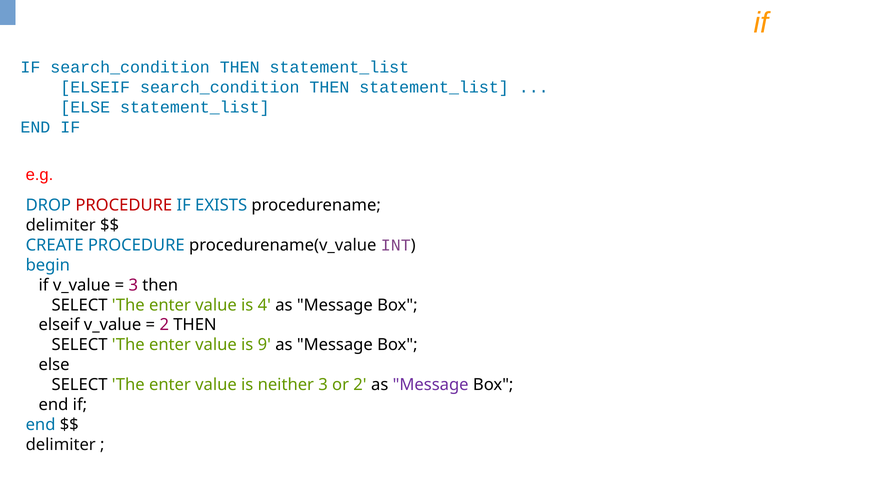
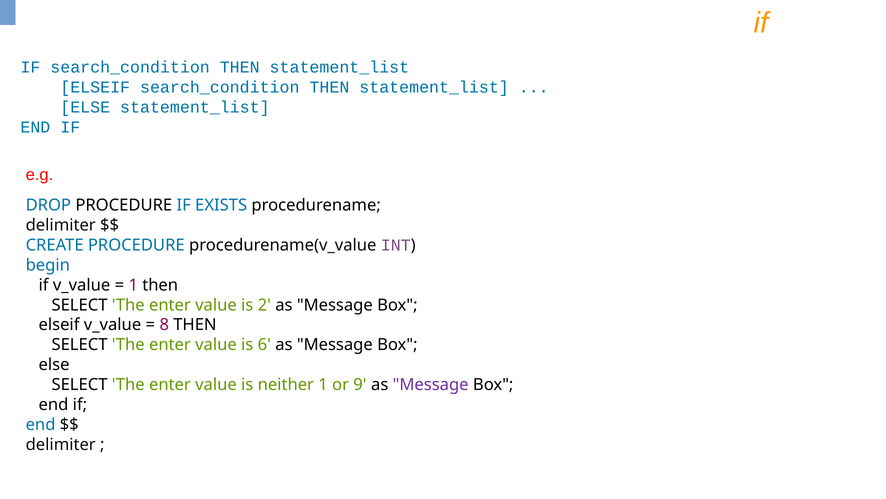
PROCEDURE at (124, 205) colour: red -> black
3 at (133, 285): 3 -> 1
4: 4 -> 2
2 at (164, 325): 2 -> 8
9: 9 -> 6
neither 3: 3 -> 1
or 2: 2 -> 9
